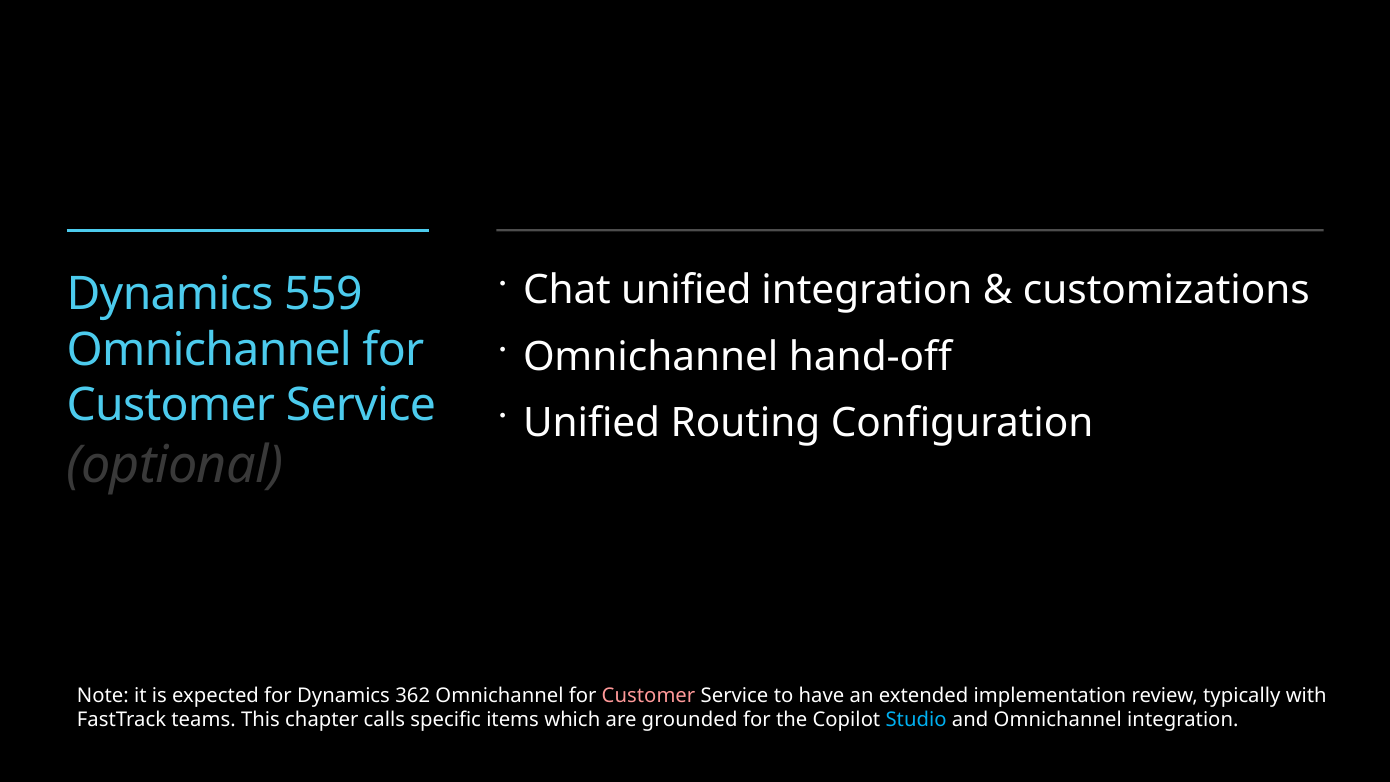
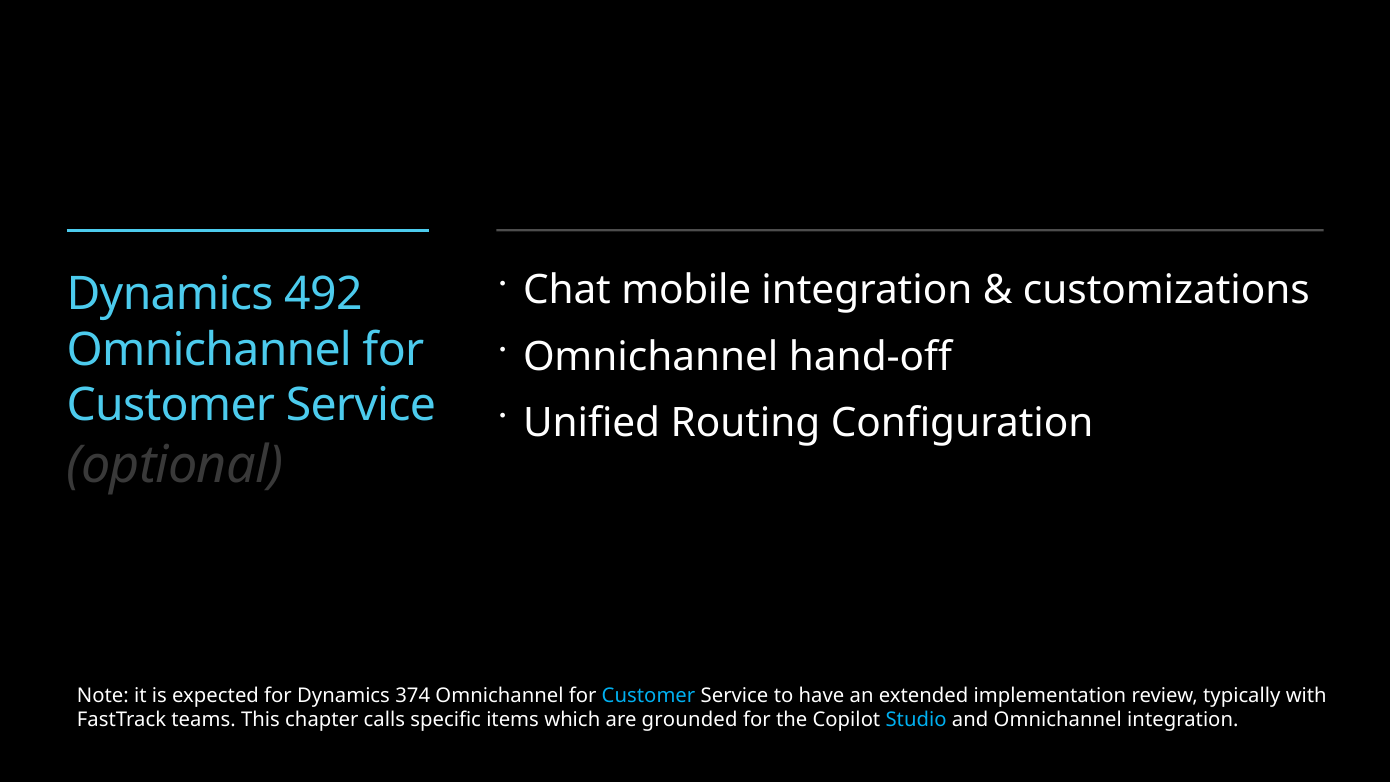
Chat unified: unified -> mobile
559: 559 -> 492
362: 362 -> 374
Customer at (649, 696) colour: pink -> light blue
